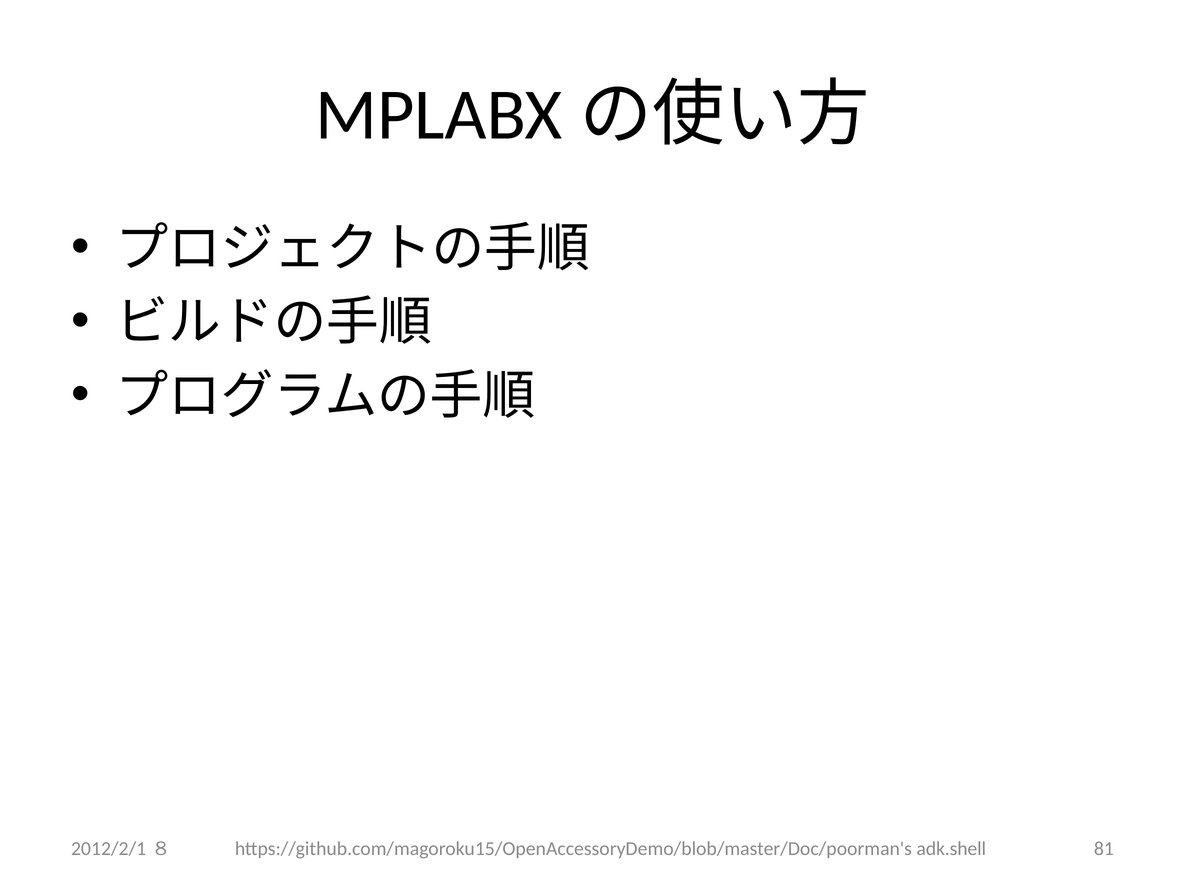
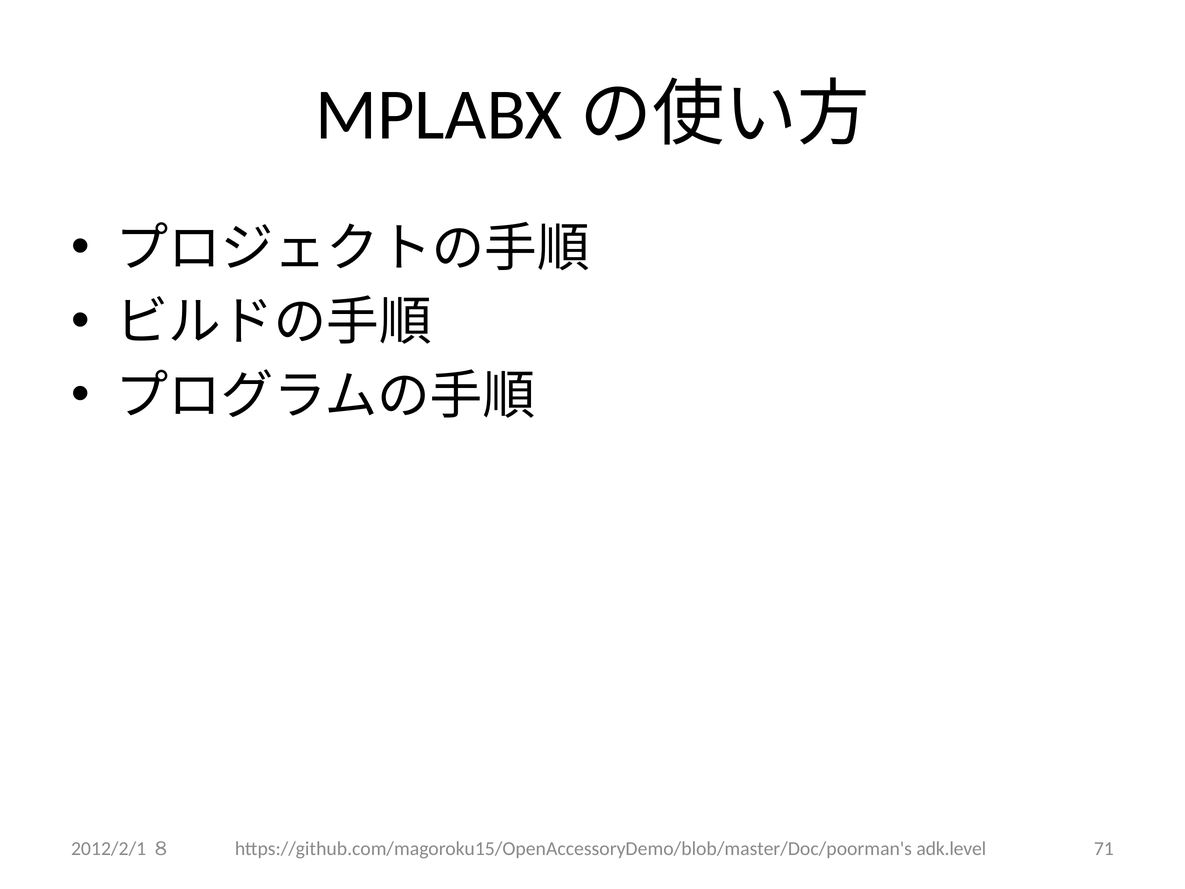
adk.shell: adk.shell -> adk.level
81: 81 -> 71
